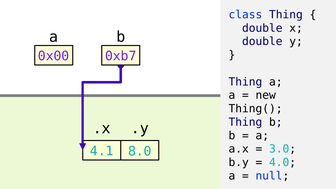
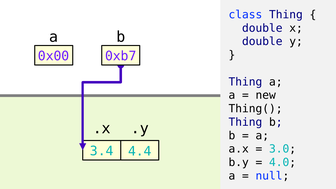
4.1: 4.1 -> 3.4
8.0: 8.0 -> 4.4
